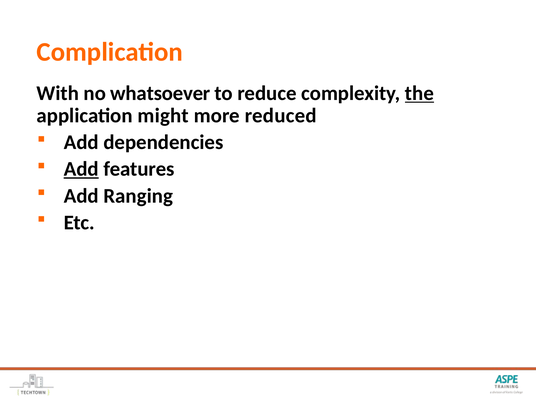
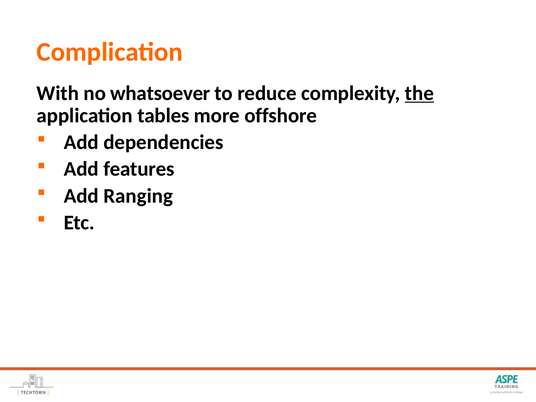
might: might -> tables
reduced: reduced -> offshore
Add at (81, 169) underline: present -> none
